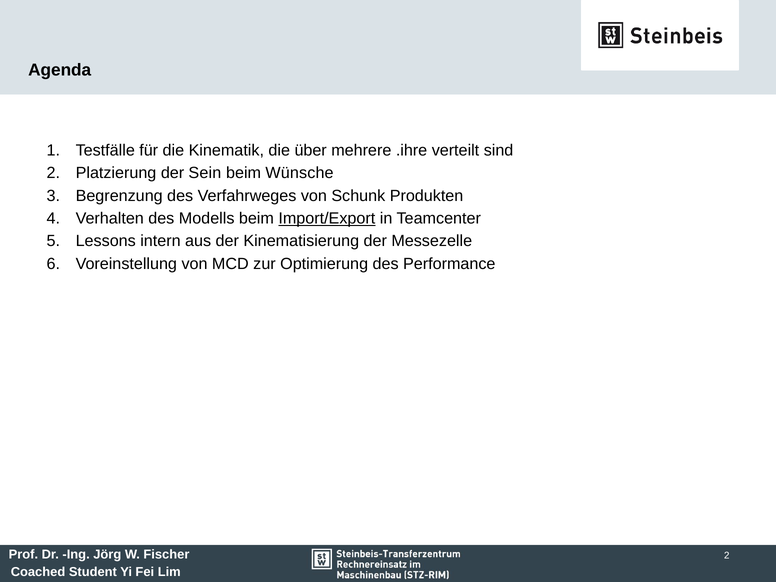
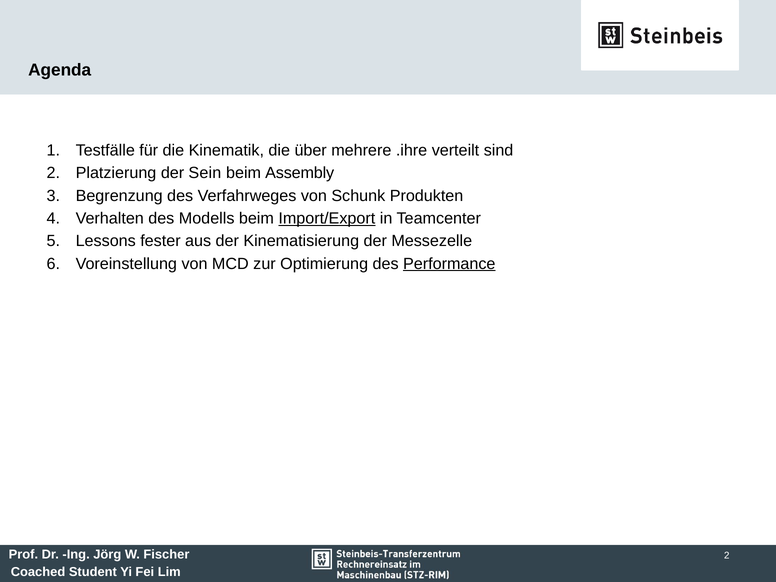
Wünsche: Wünsche -> Assembly
intern: intern -> fester
Performance underline: none -> present
